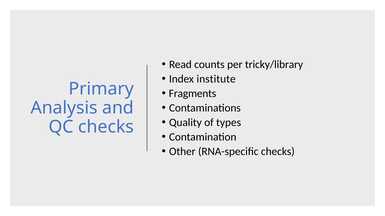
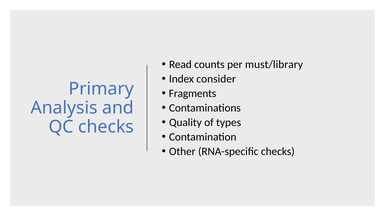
tricky/library: tricky/library -> must/library
institute: institute -> consider
